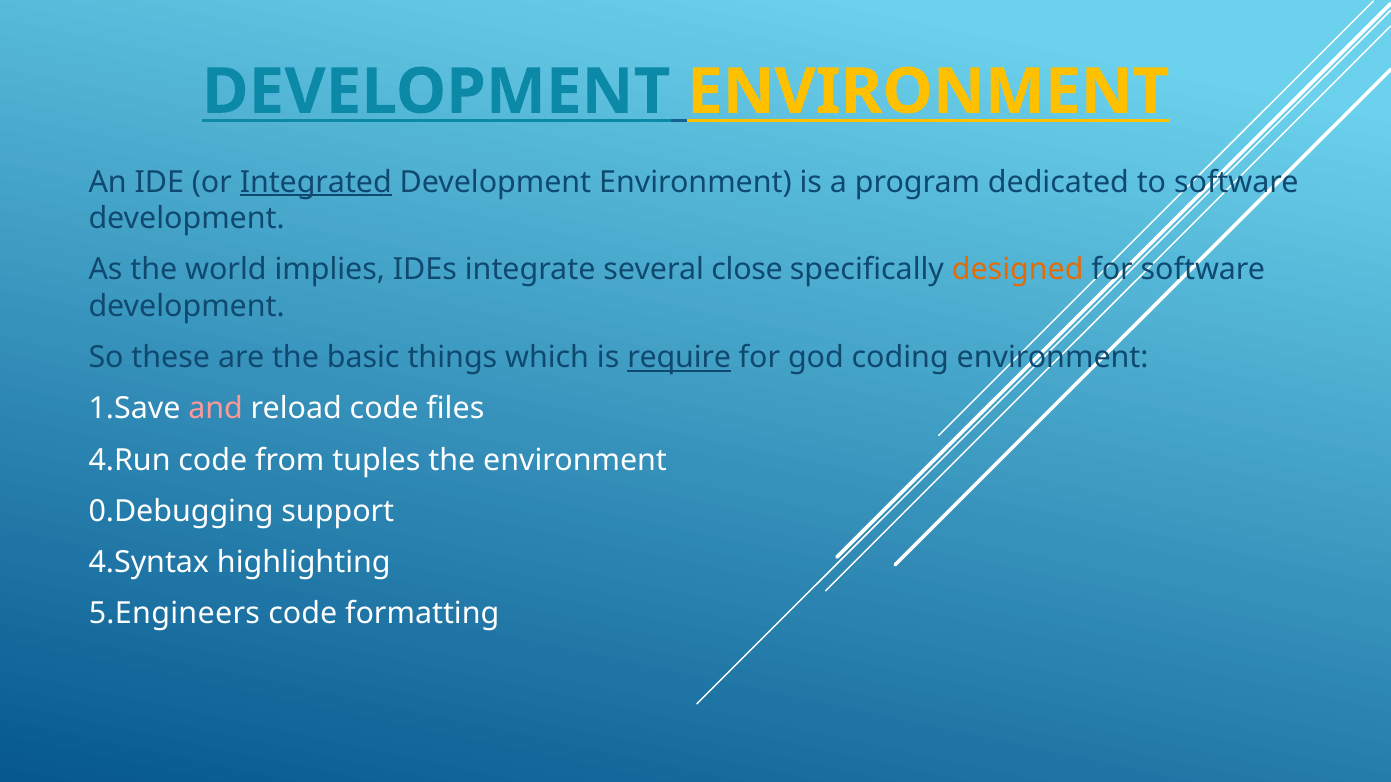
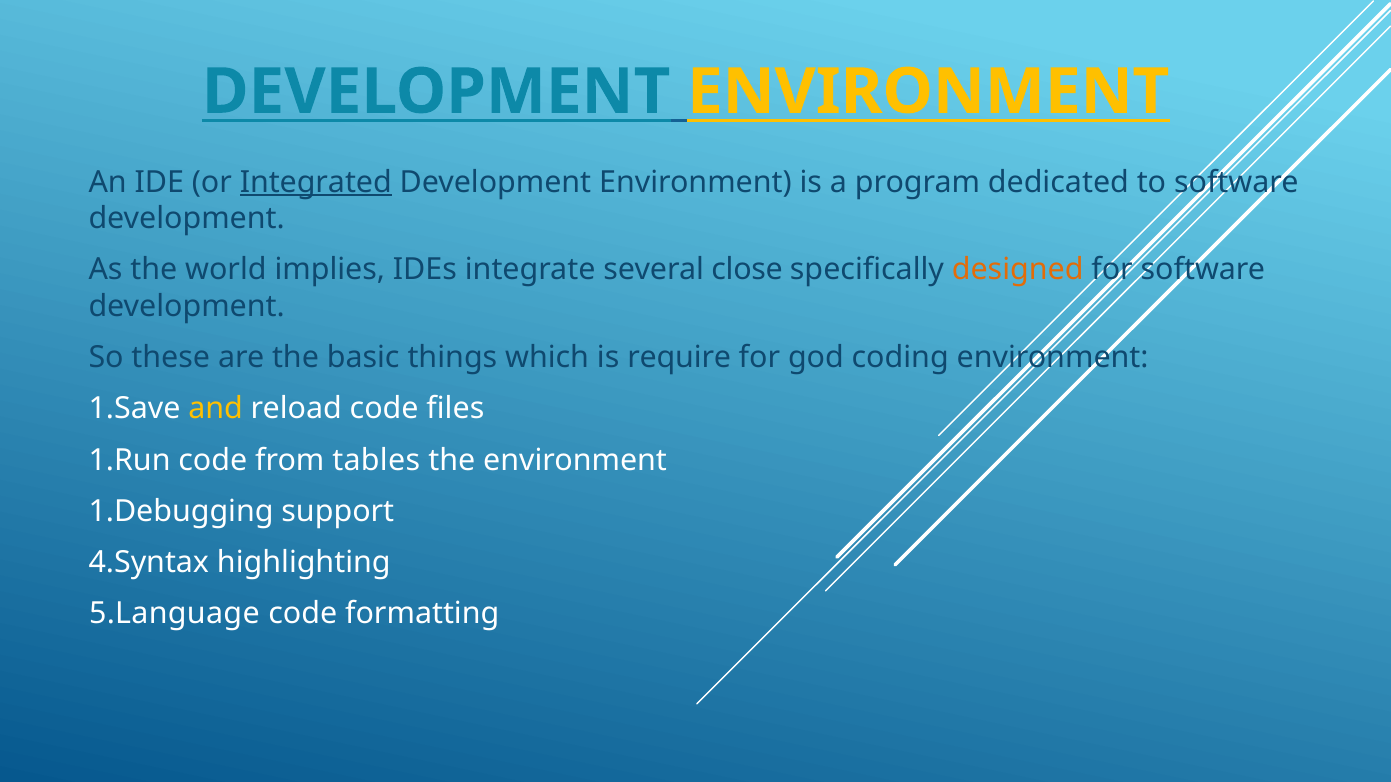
require underline: present -> none
and colour: pink -> yellow
4.Run: 4.Run -> 1.Run
tuples: tuples -> tables
0.Debugging: 0.Debugging -> 1.Debugging
5.Engineers: 5.Engineers -> 5.Language
